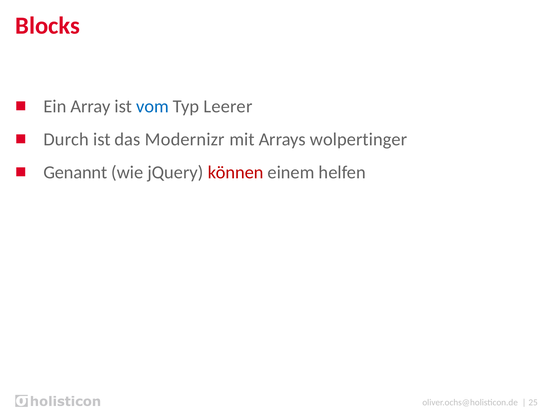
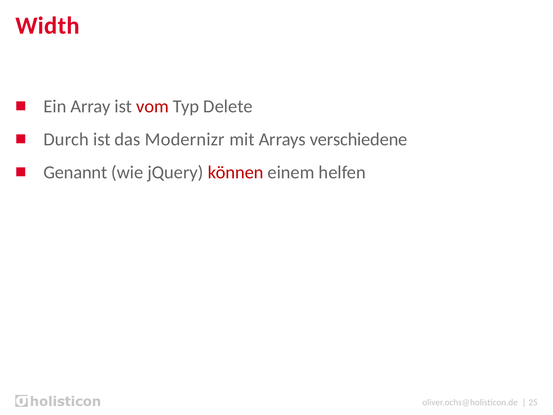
Blocks: Blocks -> Width
vom colour: blue -> red
Leerer: Leerer -> Delete
wolpertinger: wolpertinger -> verschiedene
